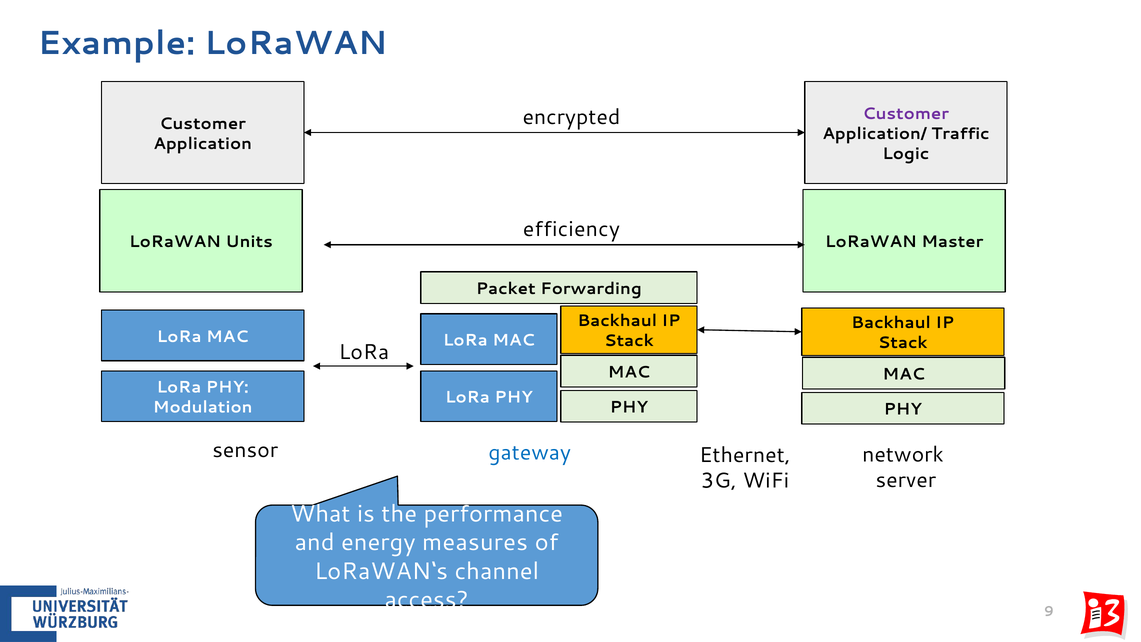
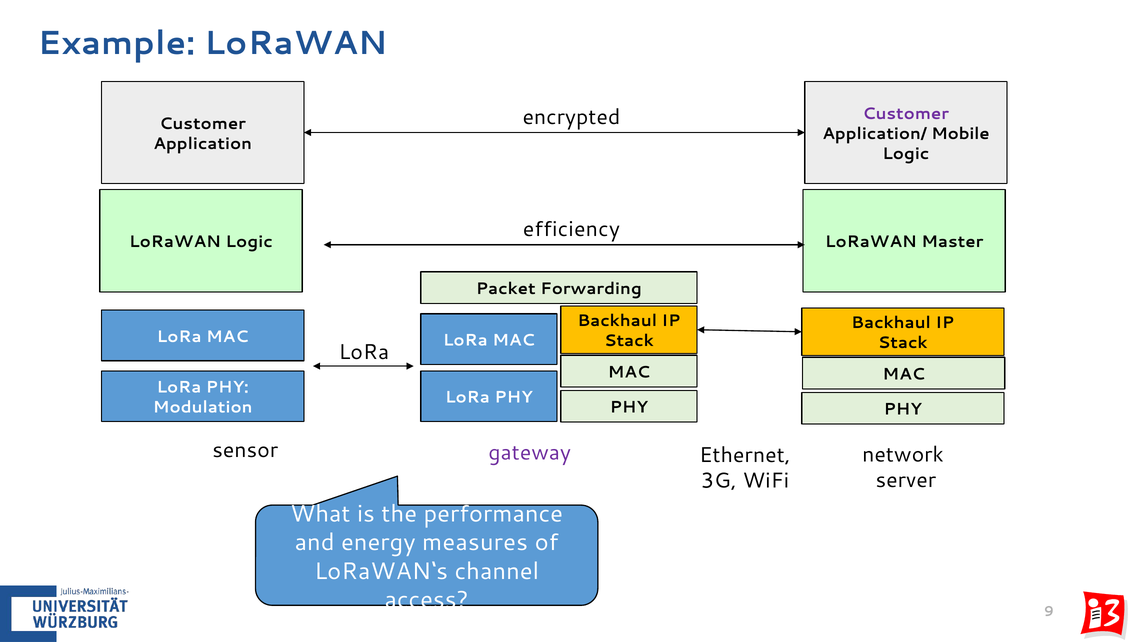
Traffic: Traffic -> Mobile
LoRaWAN Units: Units -> Logic
gateway colour: blue -> purple
